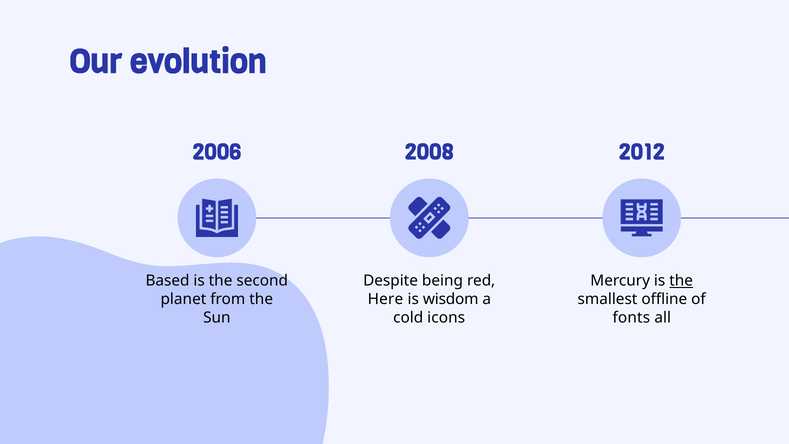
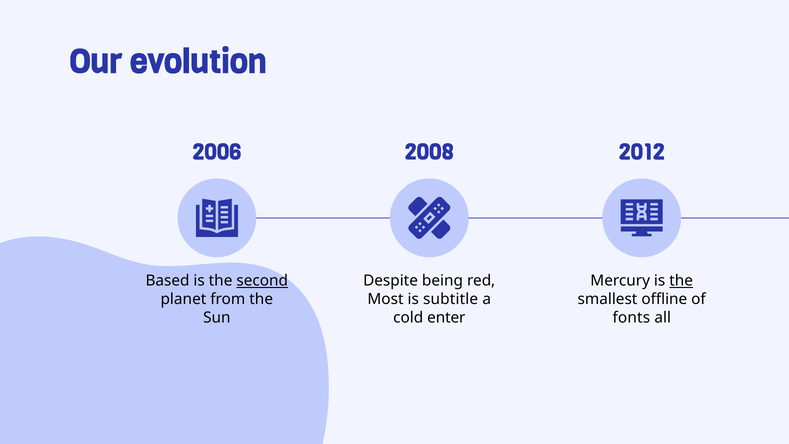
second underline: none -> present
Here: Here -> Most
wisdom: wisdom -> subtitle
icons: icons -> enter
